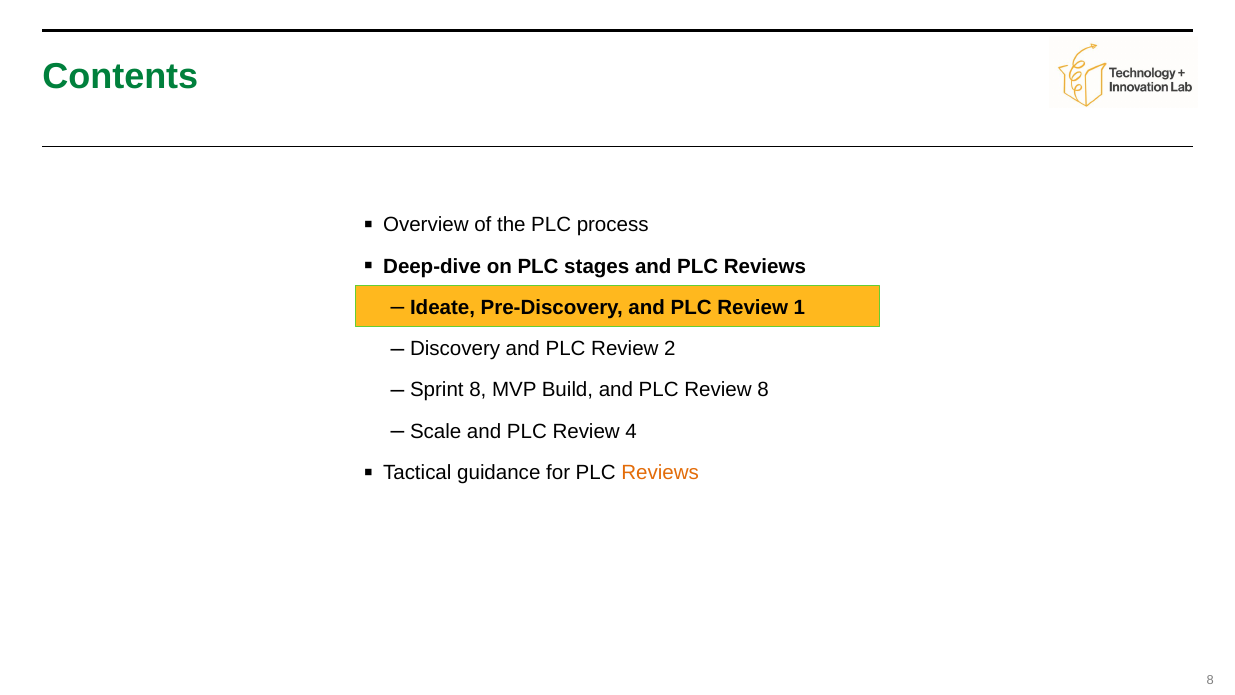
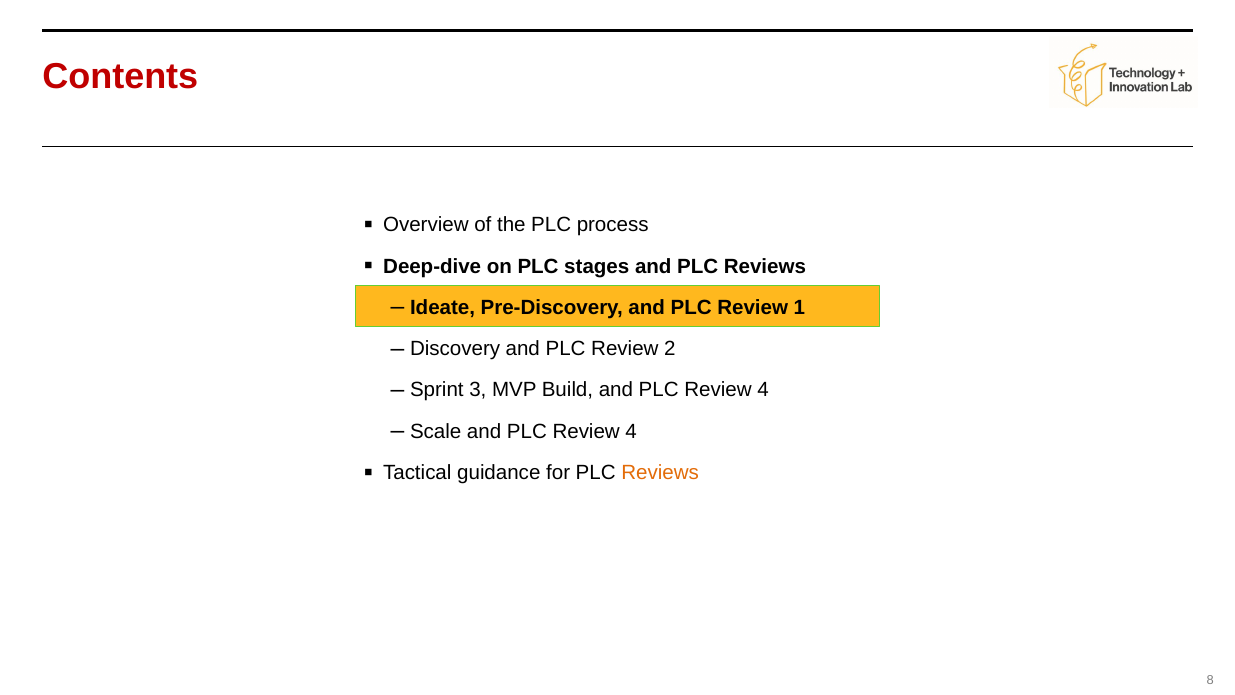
Contents colour: green -> red
Sprint 8: 8 -> 3
8 at (763, 390): 8 -> 4
